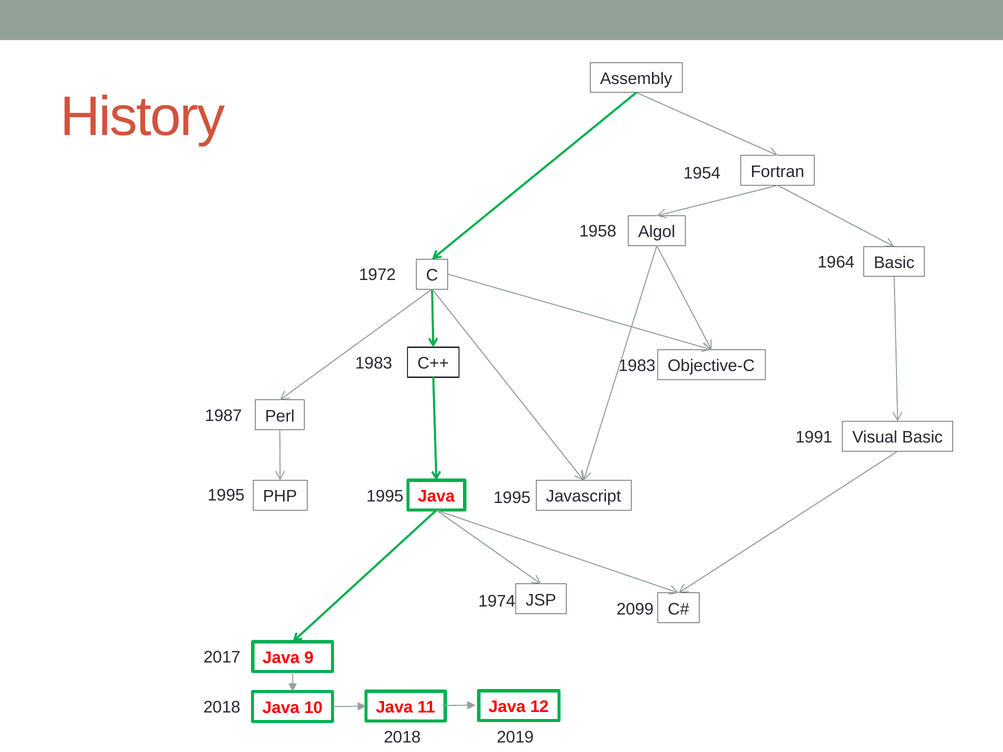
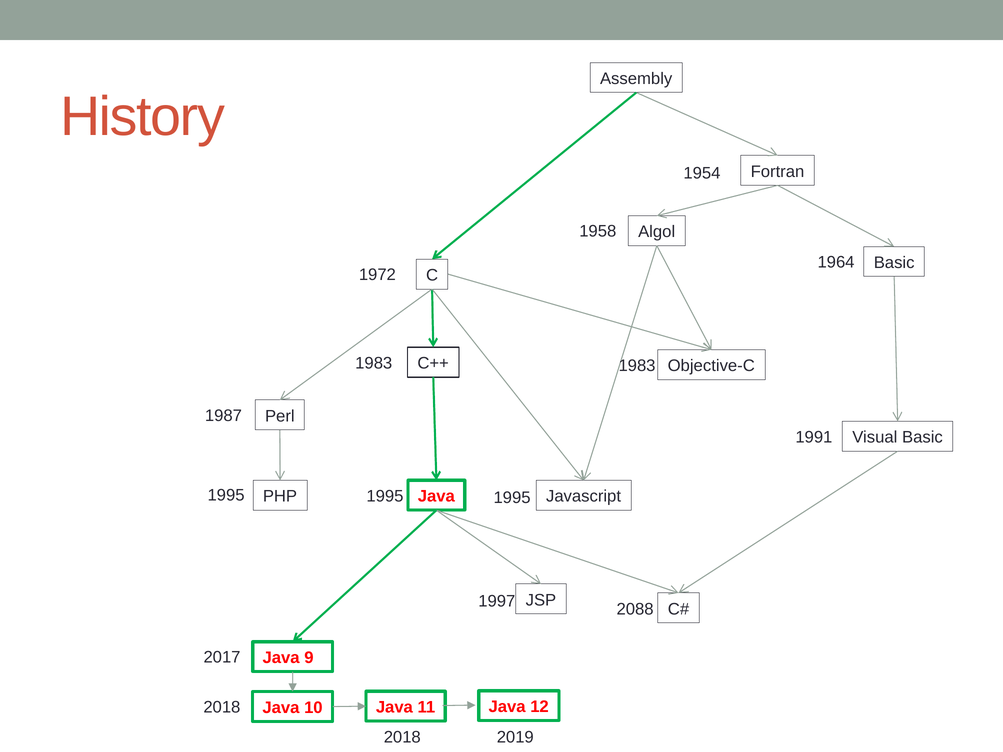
1974: 1974 -> 1997
2099: 2099 -> 2088
